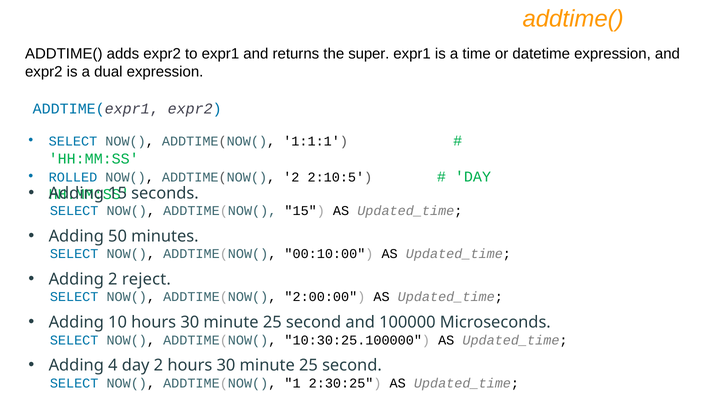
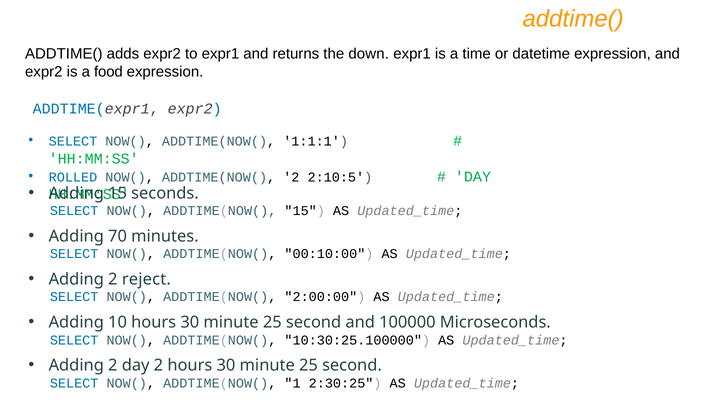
super: super -> down
dual: dual -> food
50: 50 -> 70
4 at (113, 366): 4 -> 2
